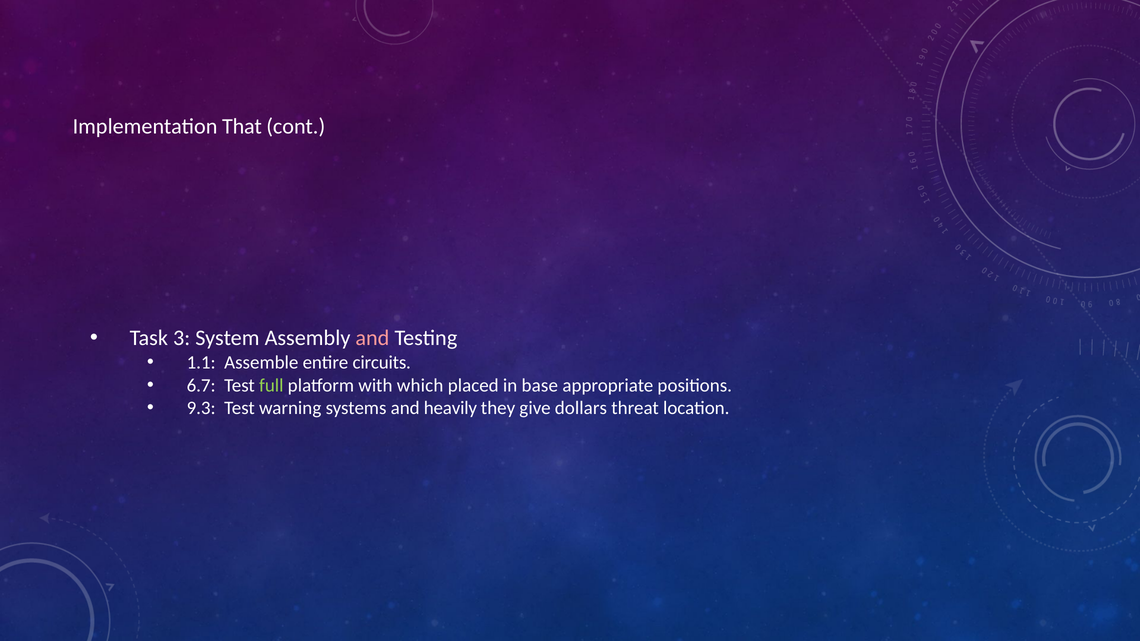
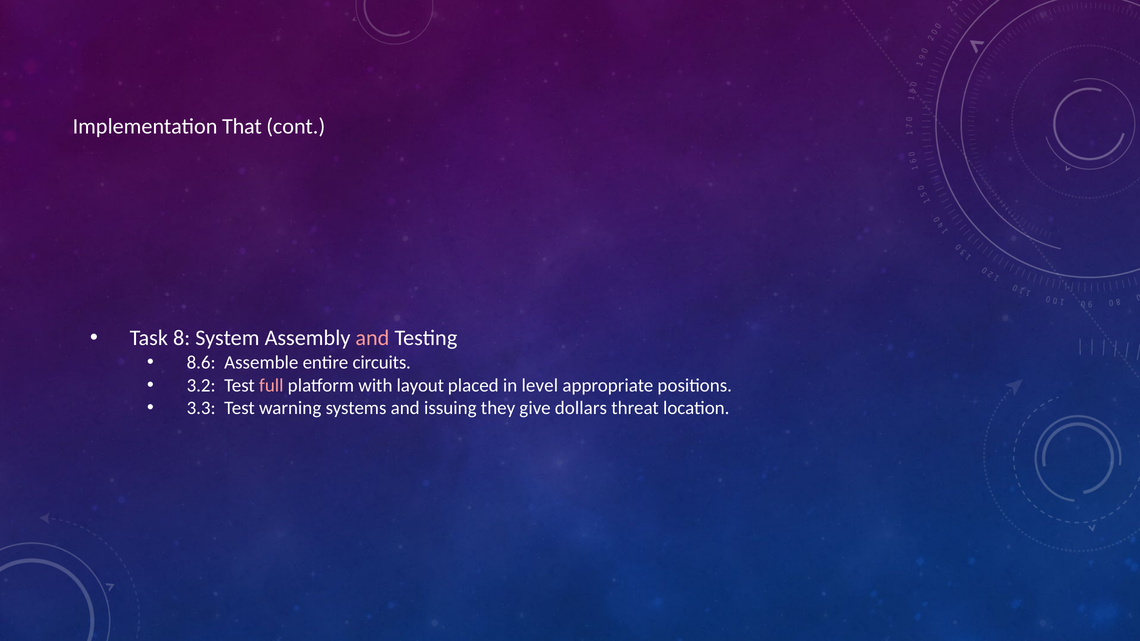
3: 3 -> 8
1.1: 1.1 -> 8.6
6.7: 6.7 -> 3.2
full colour: light green -> pink
which: which -> layout
base: base -> level
9.3: 9.3 -> 3.3
heavily: heavily -> issuing
